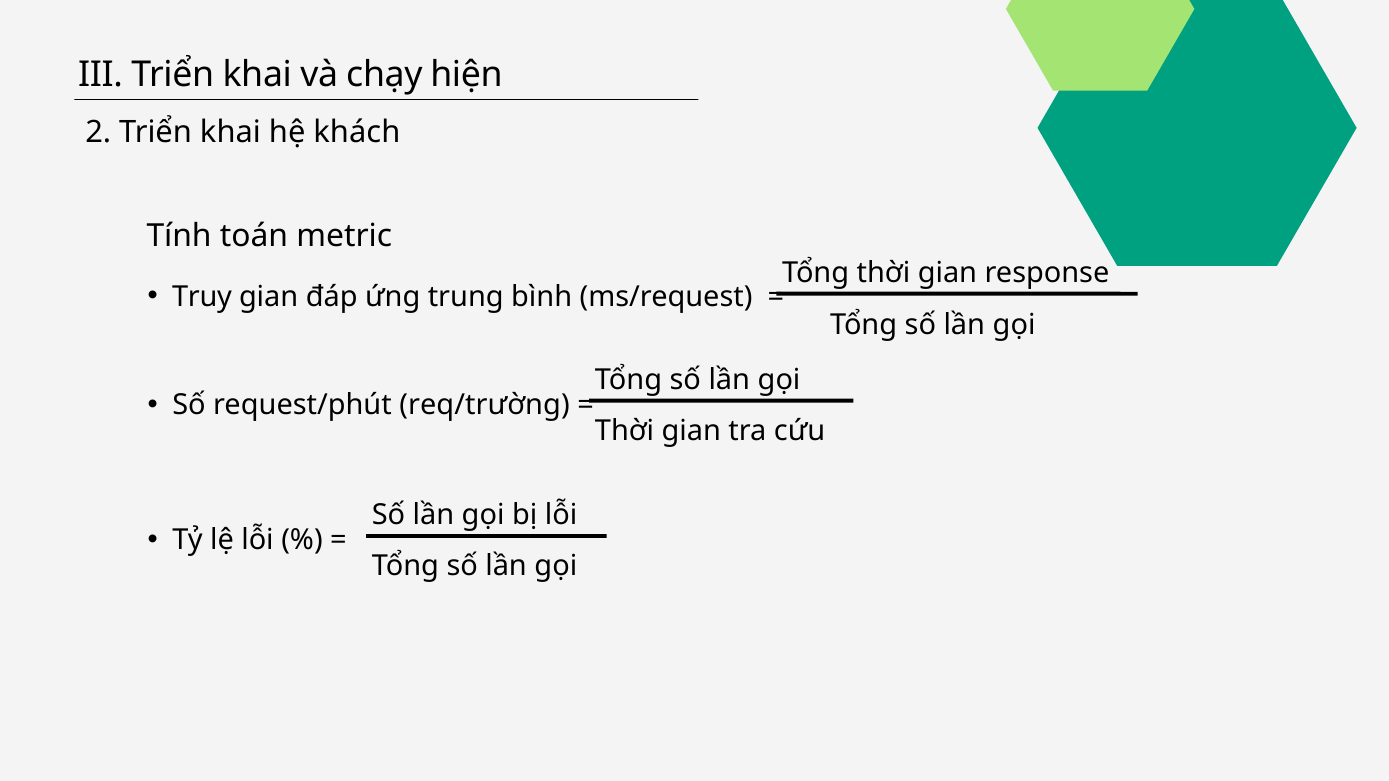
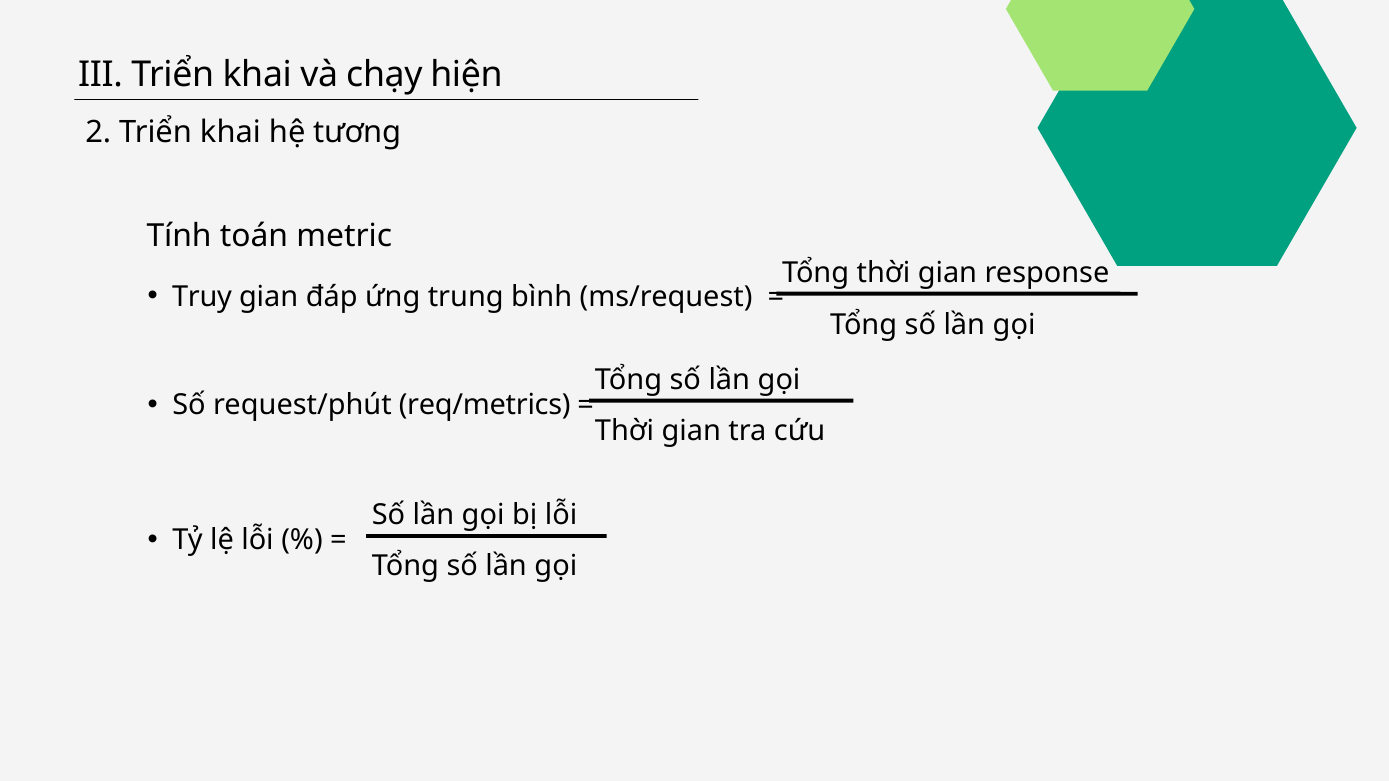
khách: khách -> tương
req/trường: req/trường -> req/metrics
